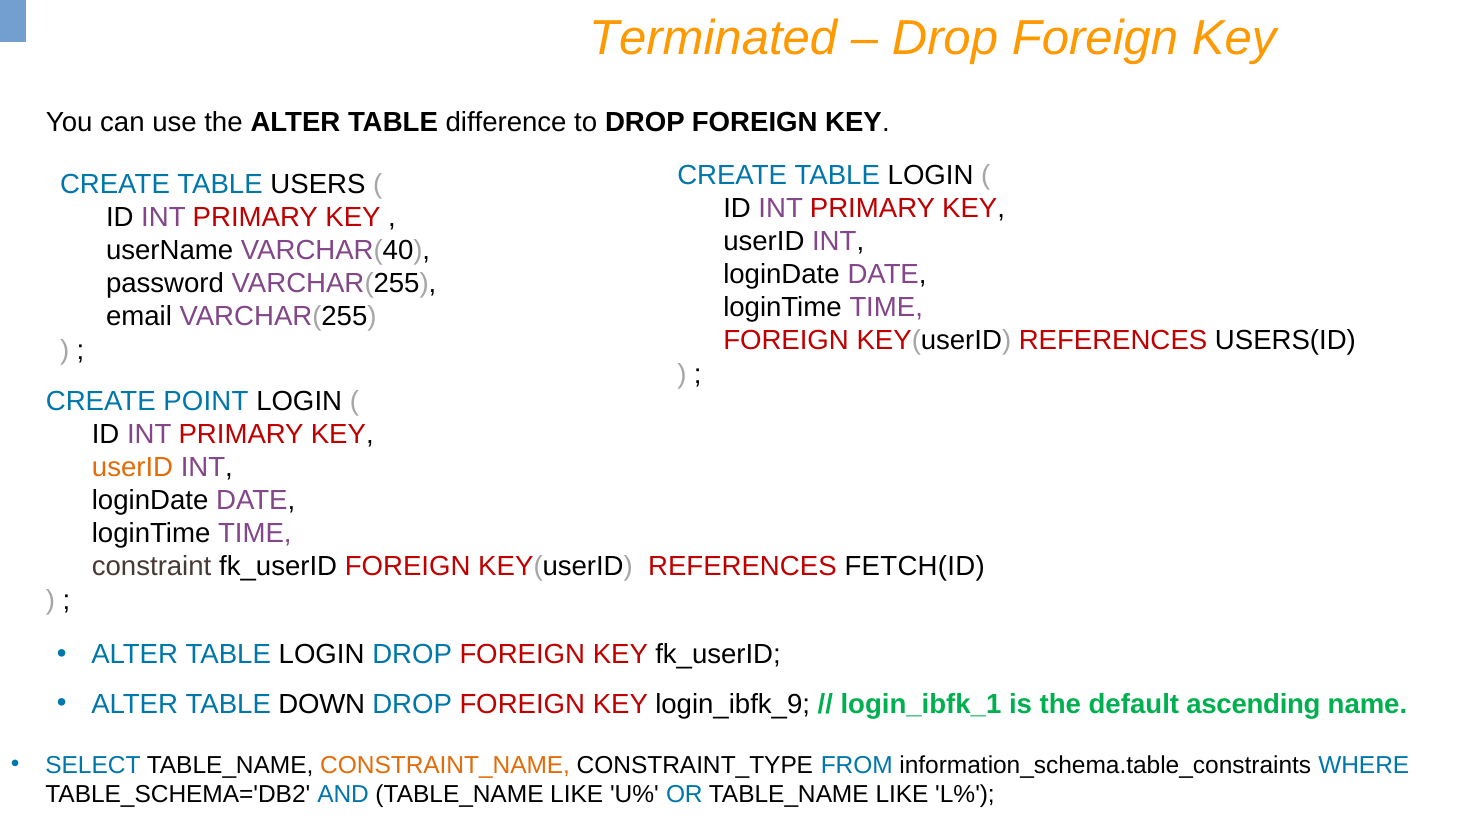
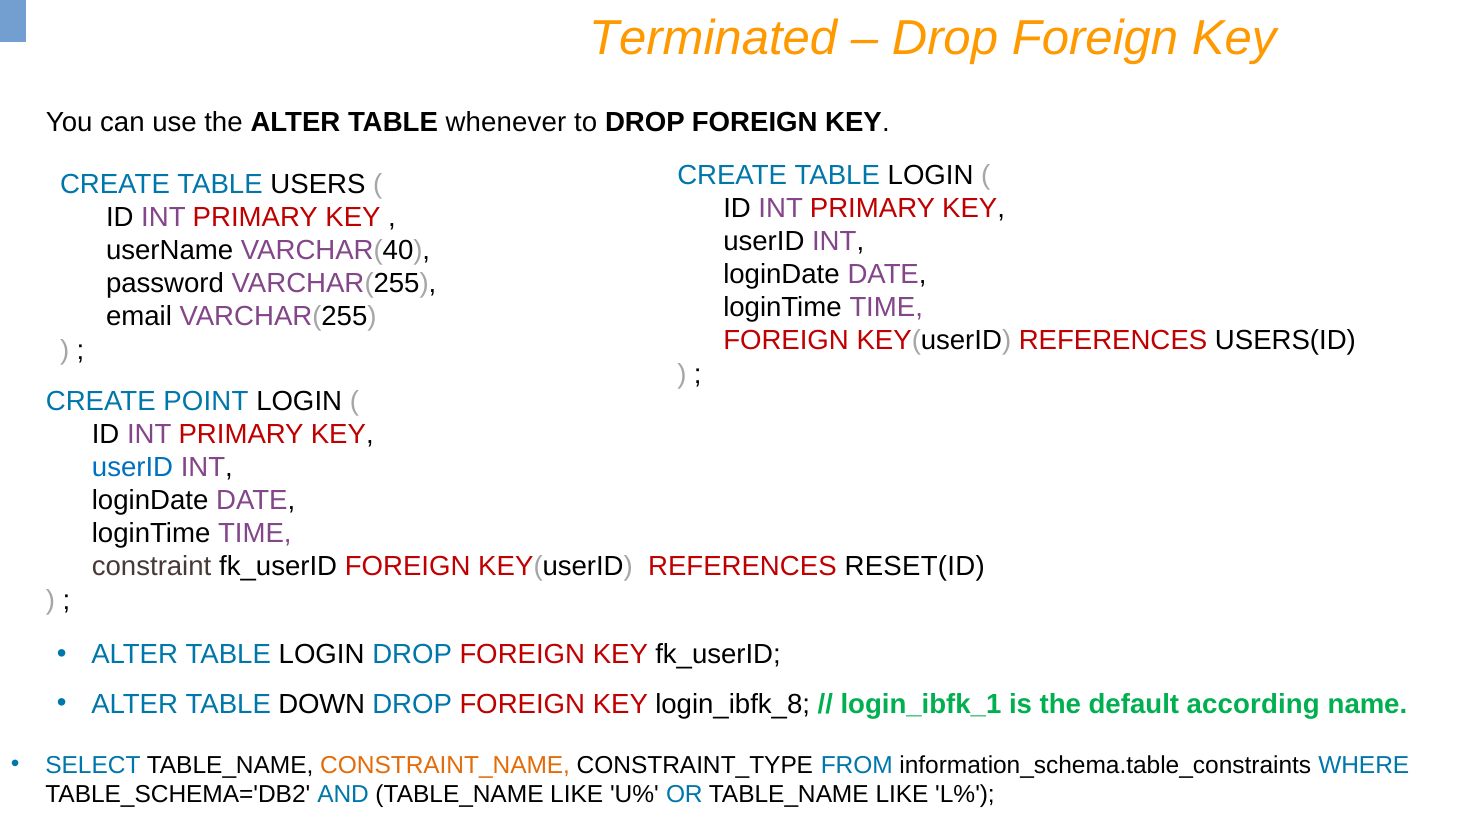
difference: difference -> whenever
userID at (133, 468) colour: orange -> blue
FETCH(ID: FETCH(ID -> RESET(ID
login_ibfk_9: login_ibfk_9 -> login_ibfk_8
ascending: ascending -> according
